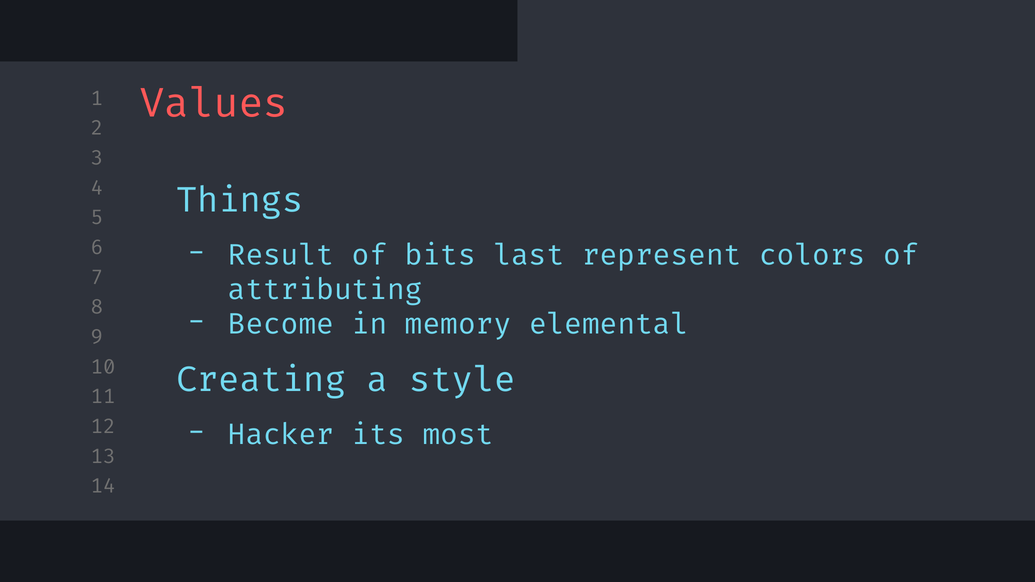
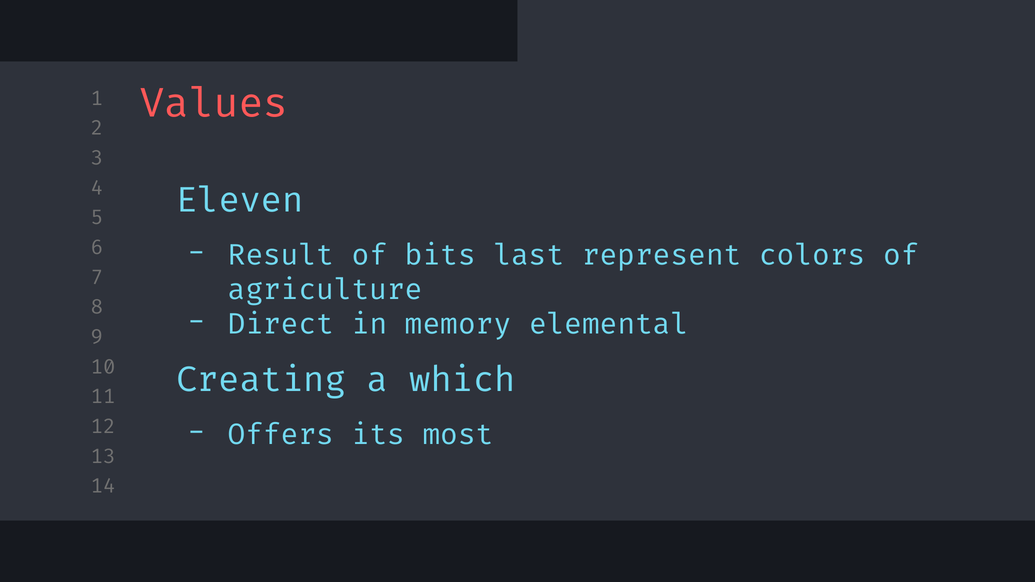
Things: Things -> Eleven
attributing: attributing -> agriculture
Become: Become -> Direct
style: style -> which
Hacker: Hacker -> Offers
